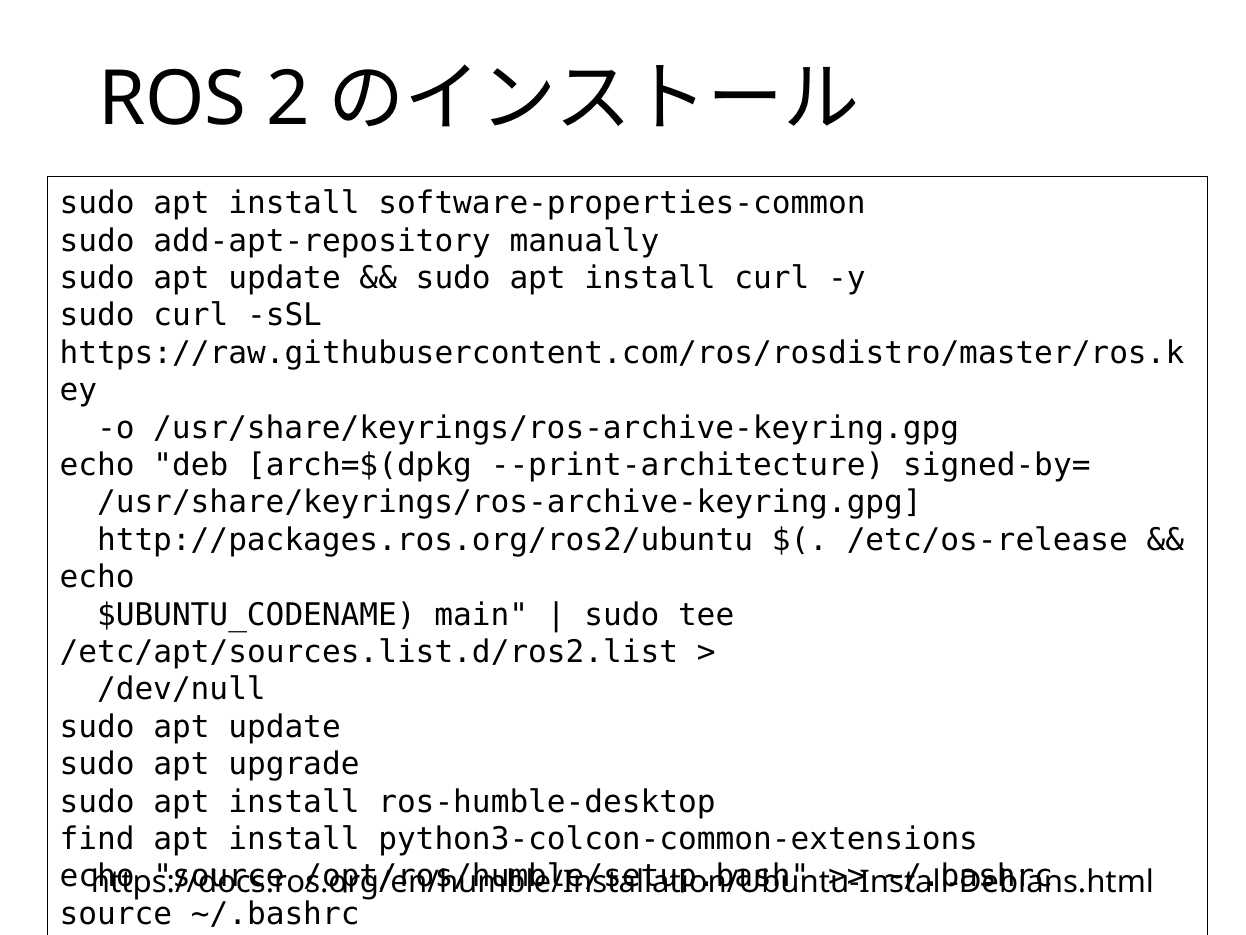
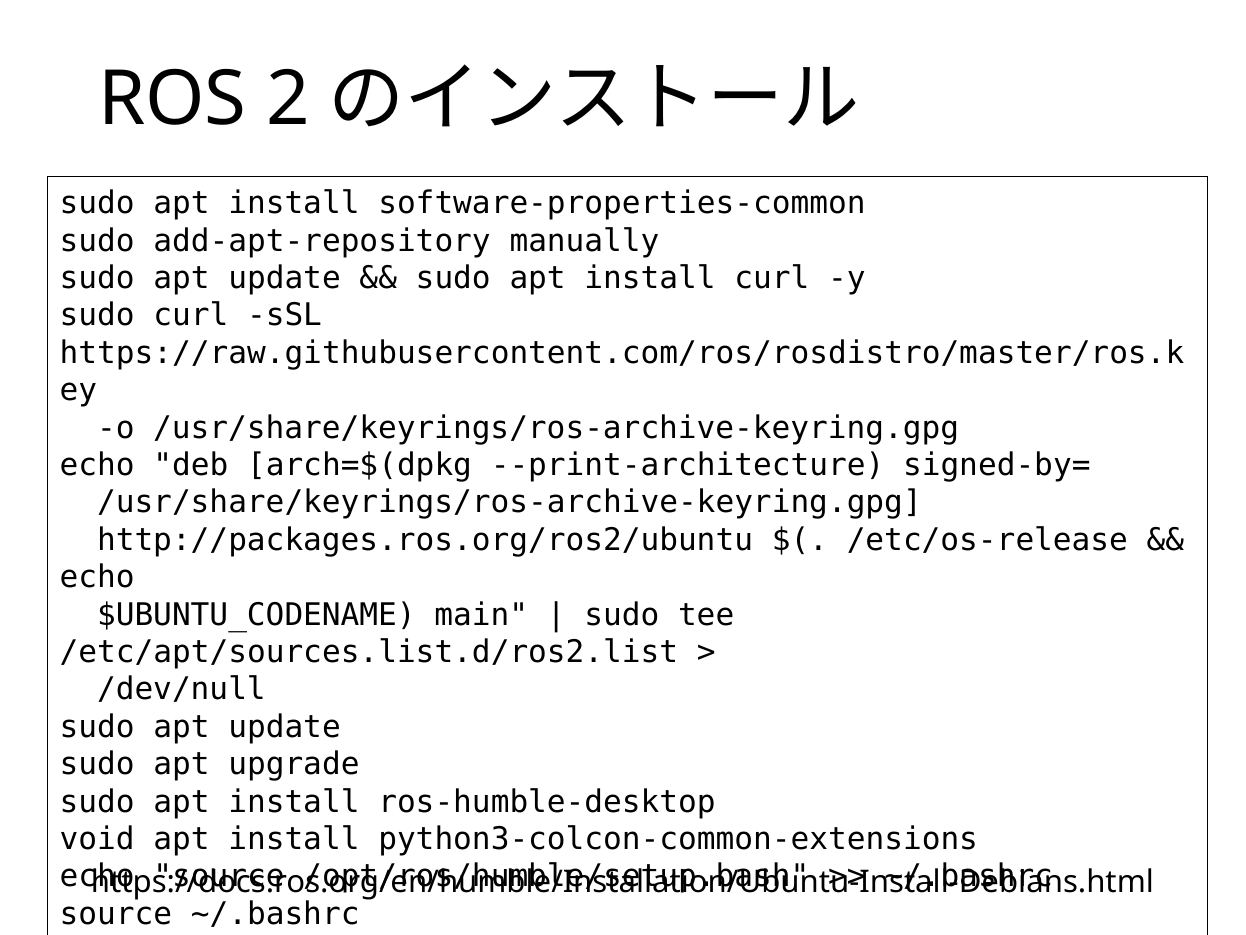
find: find -> void
